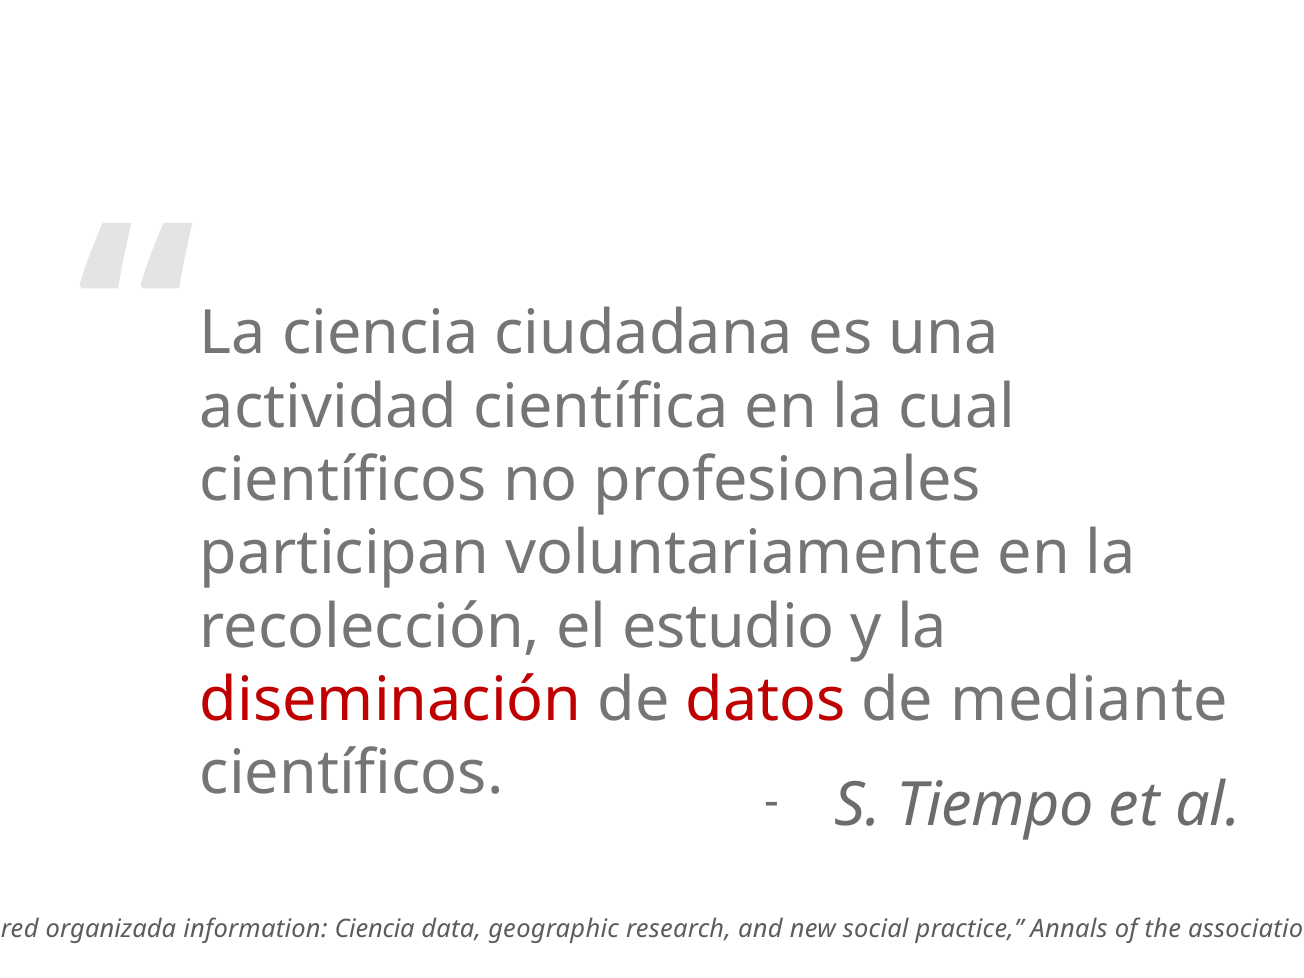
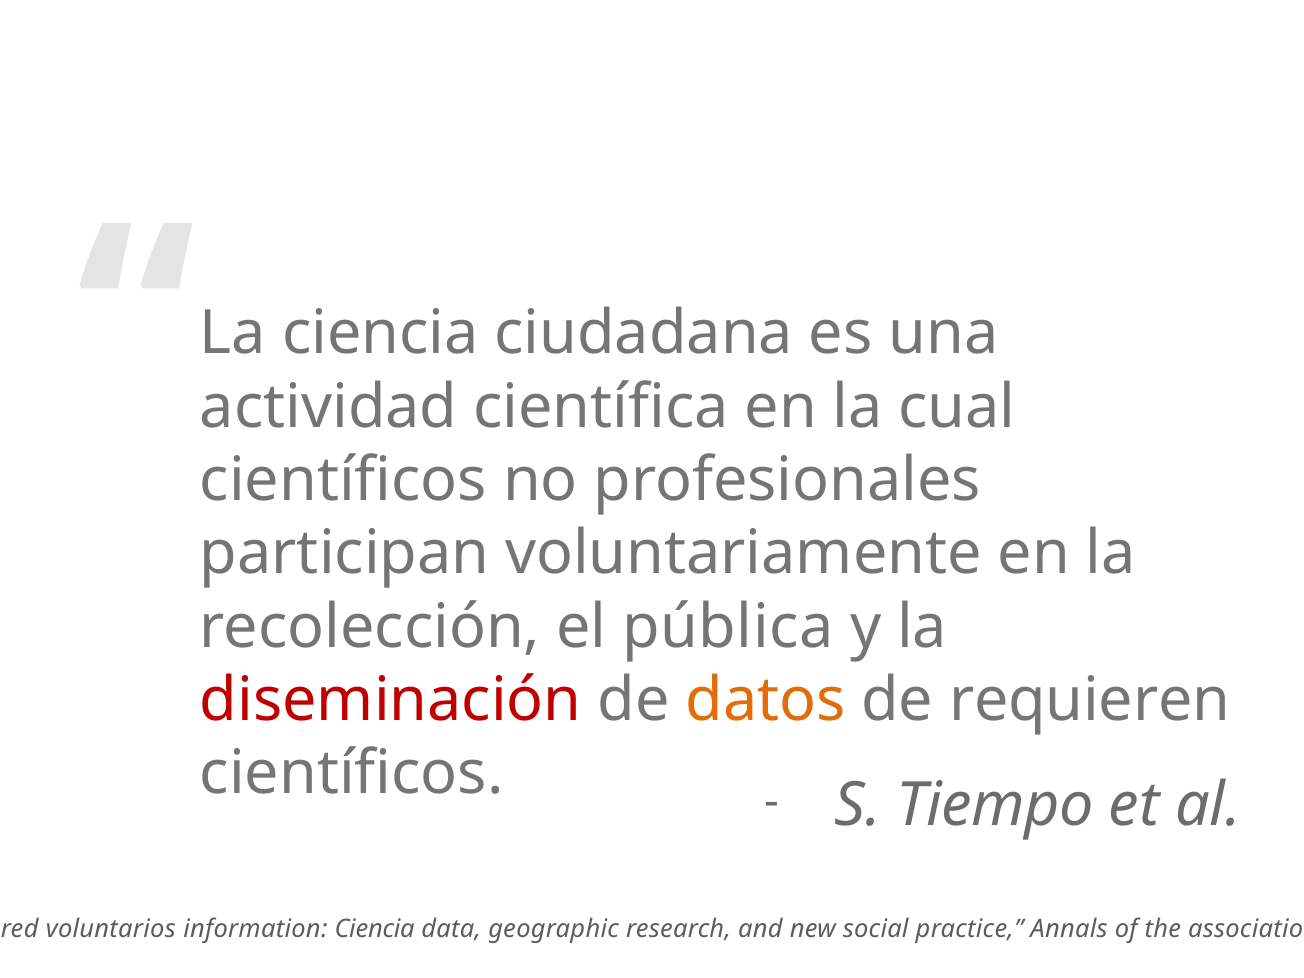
estudio: estudio -> pública
datos colour: red -> orange
mediante: mediante -> requieren
organizada: organizada -> voluntarios
